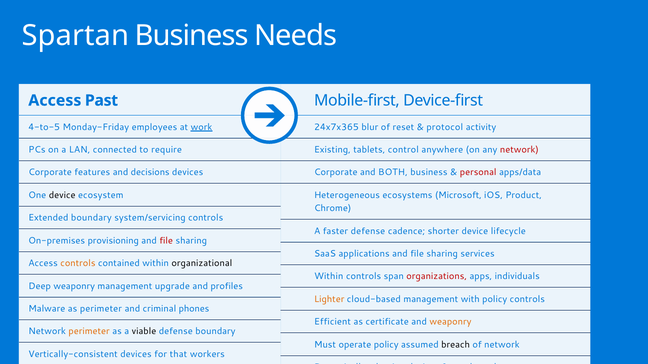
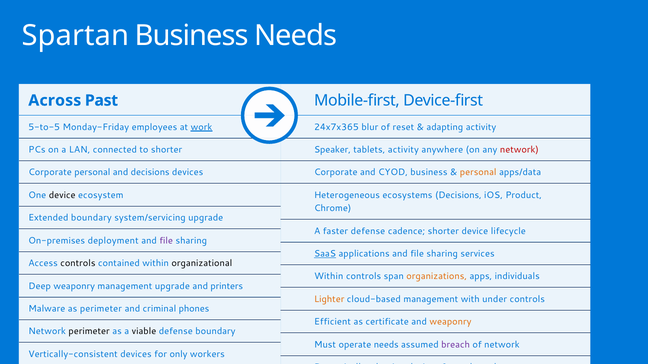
Access at (55, 101): Access -> Across
4-to-5: 4-to-5 -> 5-to-5
protocol at (445, 127): protocol -> adapting
to require: require -> shorter
Existing: Existing -> Speaker
tablets control: control -> activity
Corporate features: features -> personal
BOTH: BOTH -> CYOD
personal at (478, 173) colour: red -> orange
ecosystems Microsoft: Microsoft -> Decisions
system/servicing controls: controls -> upgrade
provisioning: provisioning -> deployment
file at (166, 241) colour: red -> purple
SaaS underline: none -> present
controls at (78, 264) colour: orange -> black
organizations colour: red -> orange
profiles: profiles -> printers
with policy: policy -> under
perimeter at (89, 332) colour: orange -> black
operate policy: policy -> needs
breach colour: black -> purple
that: that -> only
